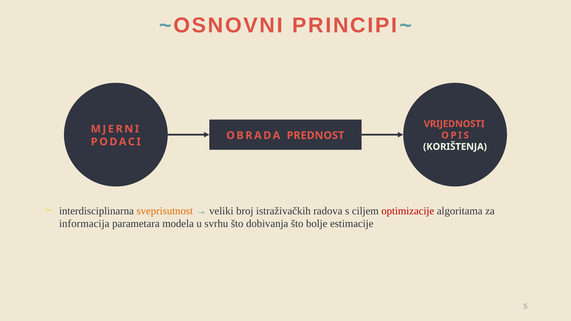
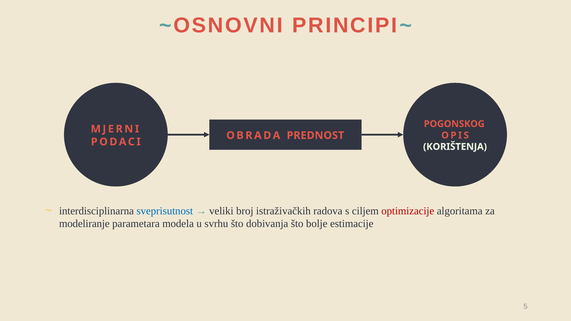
VRIJEDNOSTI: VRIJEDNOSTI -> POGONSKOG
sveprisutnost colour: orange -> blue
informacija: informacija -> modeliranje
